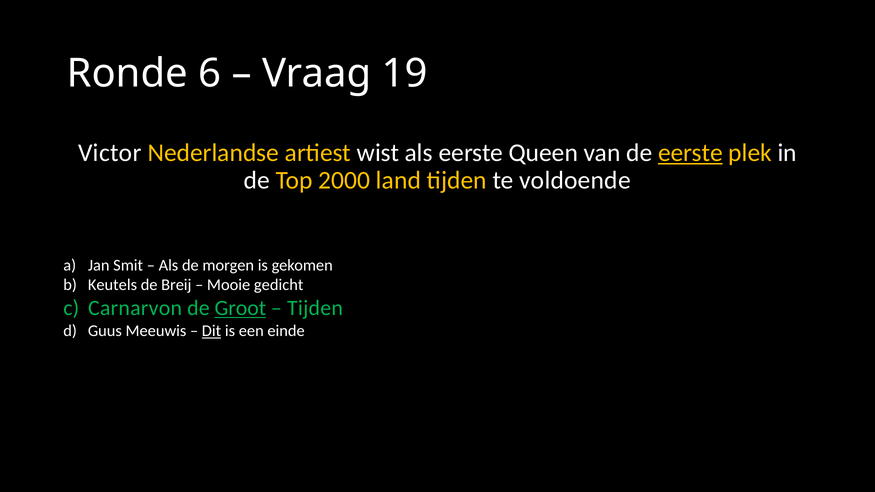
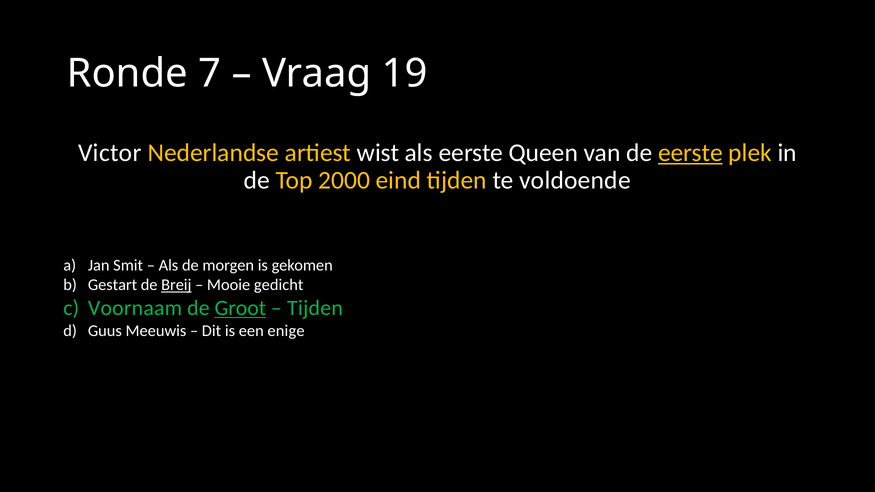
6: 6 -> 7
land: land -> eind
Keutels: Keutels -> Gestart
Breij underline: none -> present
Carnarvon: Carnarvon -> Voornaam
Dit underline: present -> none
einde: einde -> enige
